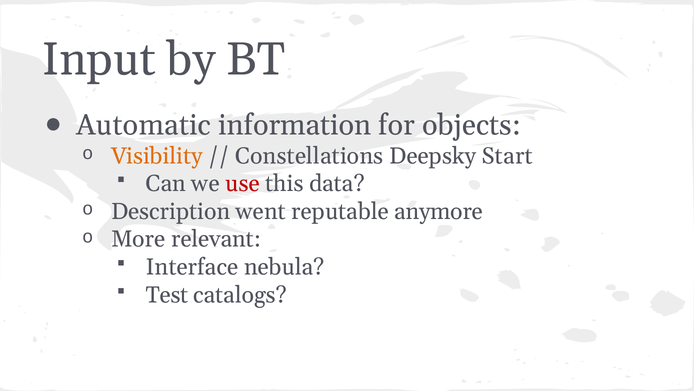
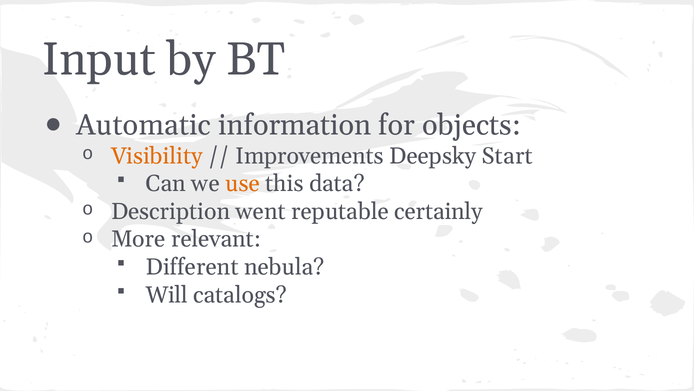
Constellations: Constellations -> Improvements
use colour: red -> orange
anymore: anymore -> certainly
Interface: Interface -> Different
Test: Test -> Will
